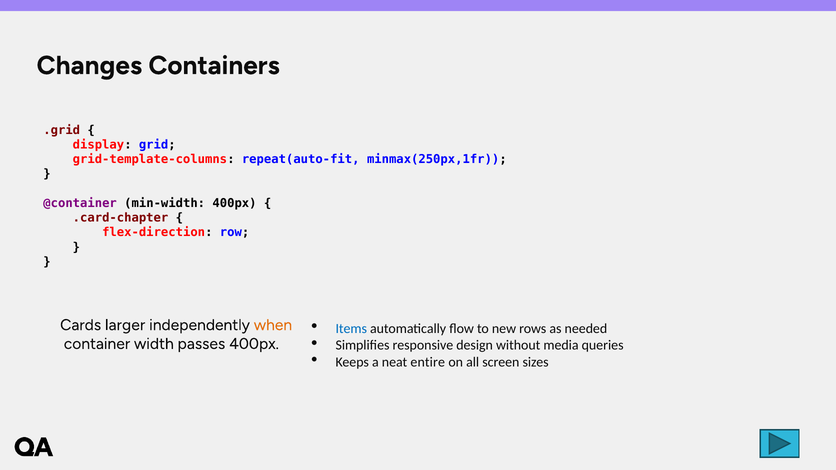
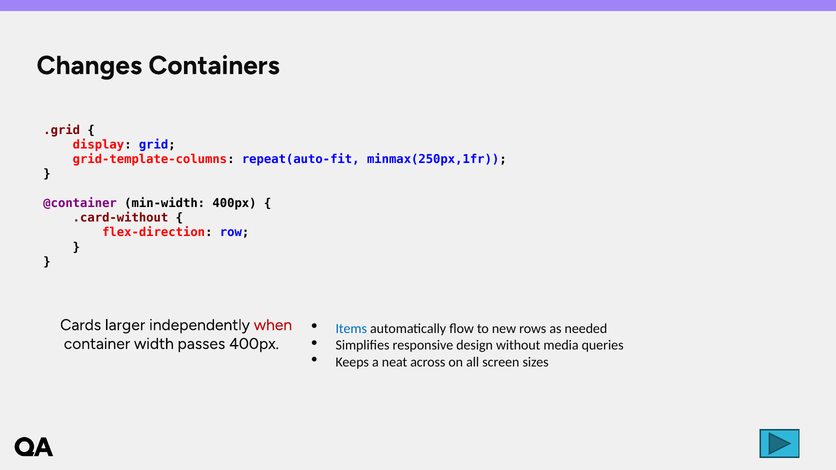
.card-chapter: .card-chapter -> .card-without
when colour: orange -> red
entire: entire -> across
